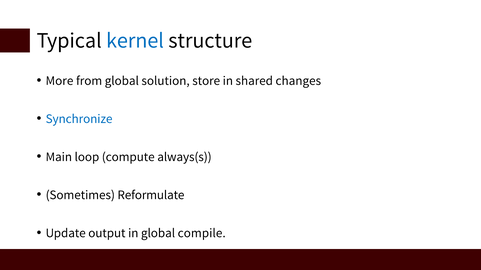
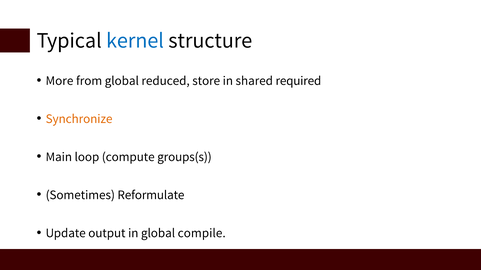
solution: solution -> reduced
changes: changes -> required
Synchronize colour: blue -> orange
always(s: always(s -> groups(s
